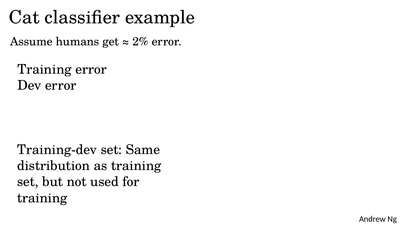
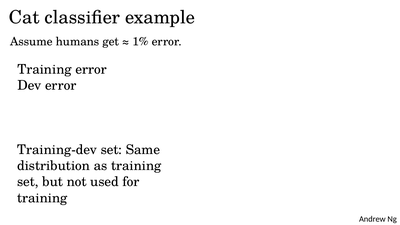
2%: 2% -> 1%
